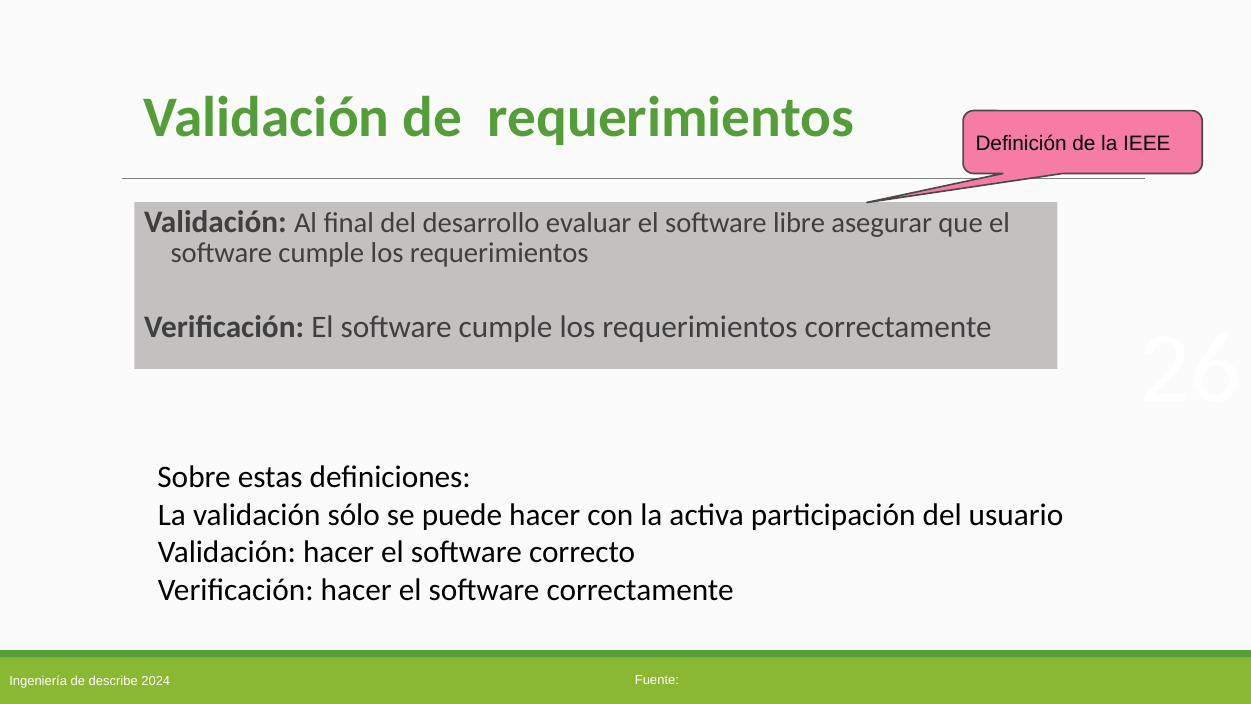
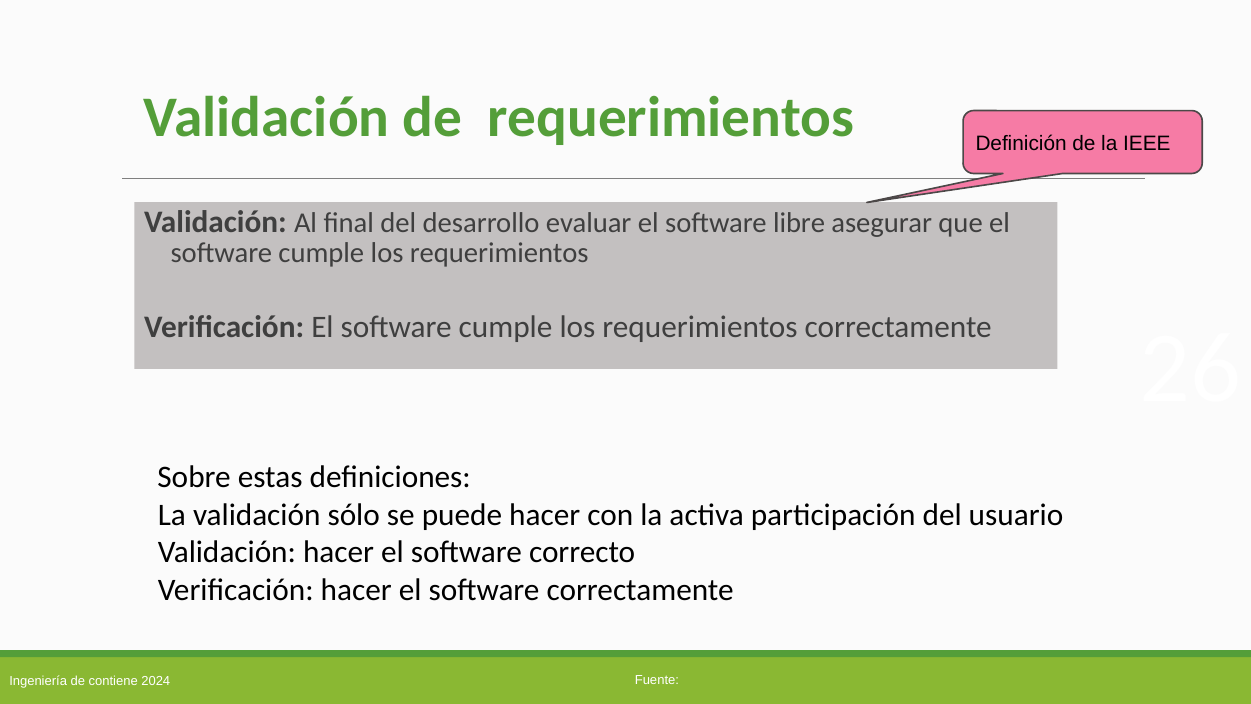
describe: describe -> contiene
